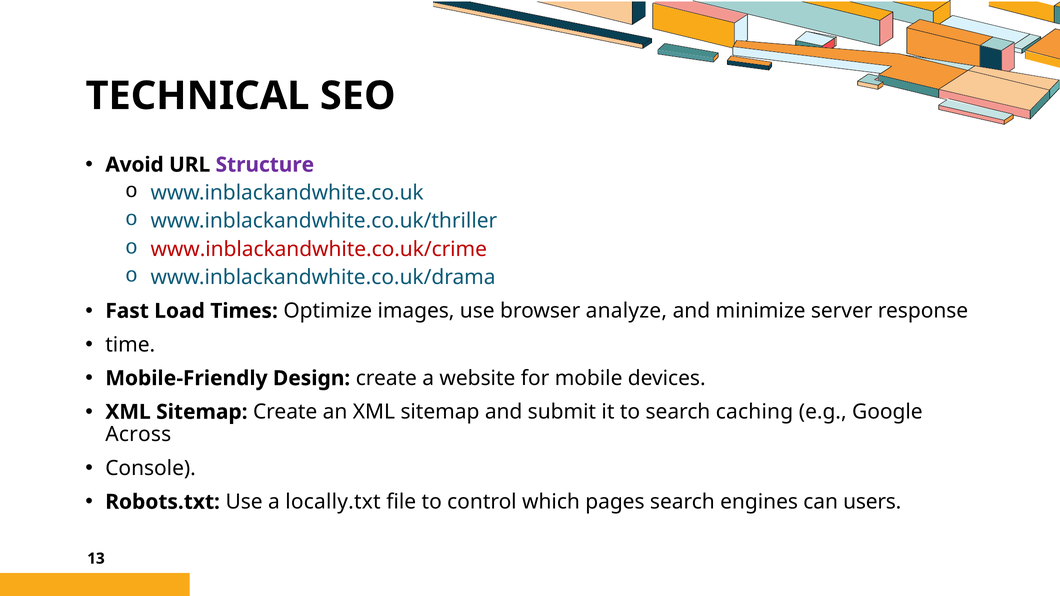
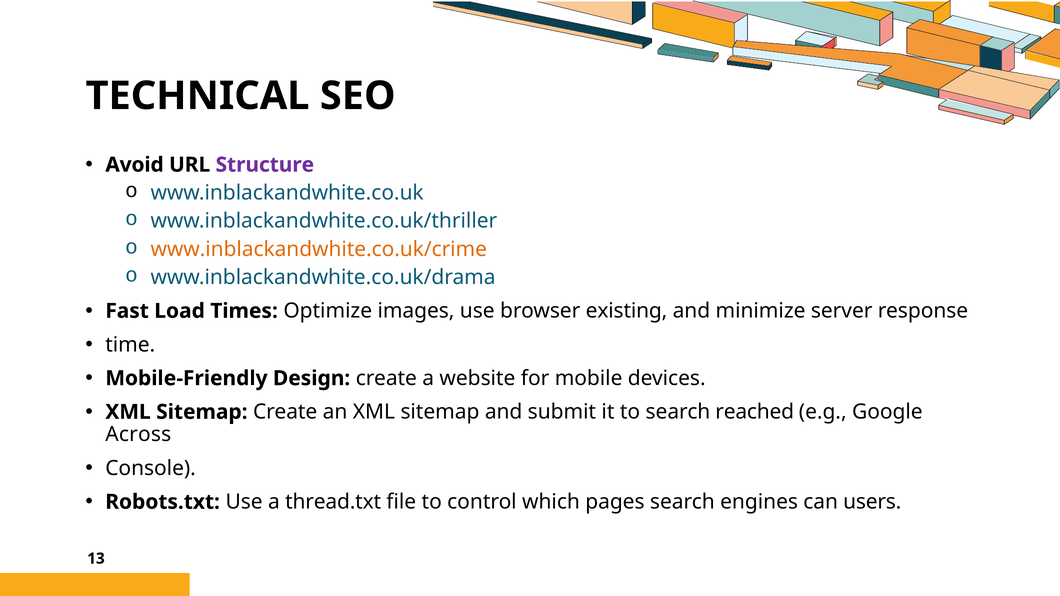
www.inblackandwhite.co.uk/crime colour: red -> orange
analyze: analyze -> existing
caching: caching -> reached
locally.txt: locally.txt -> thread.txt
